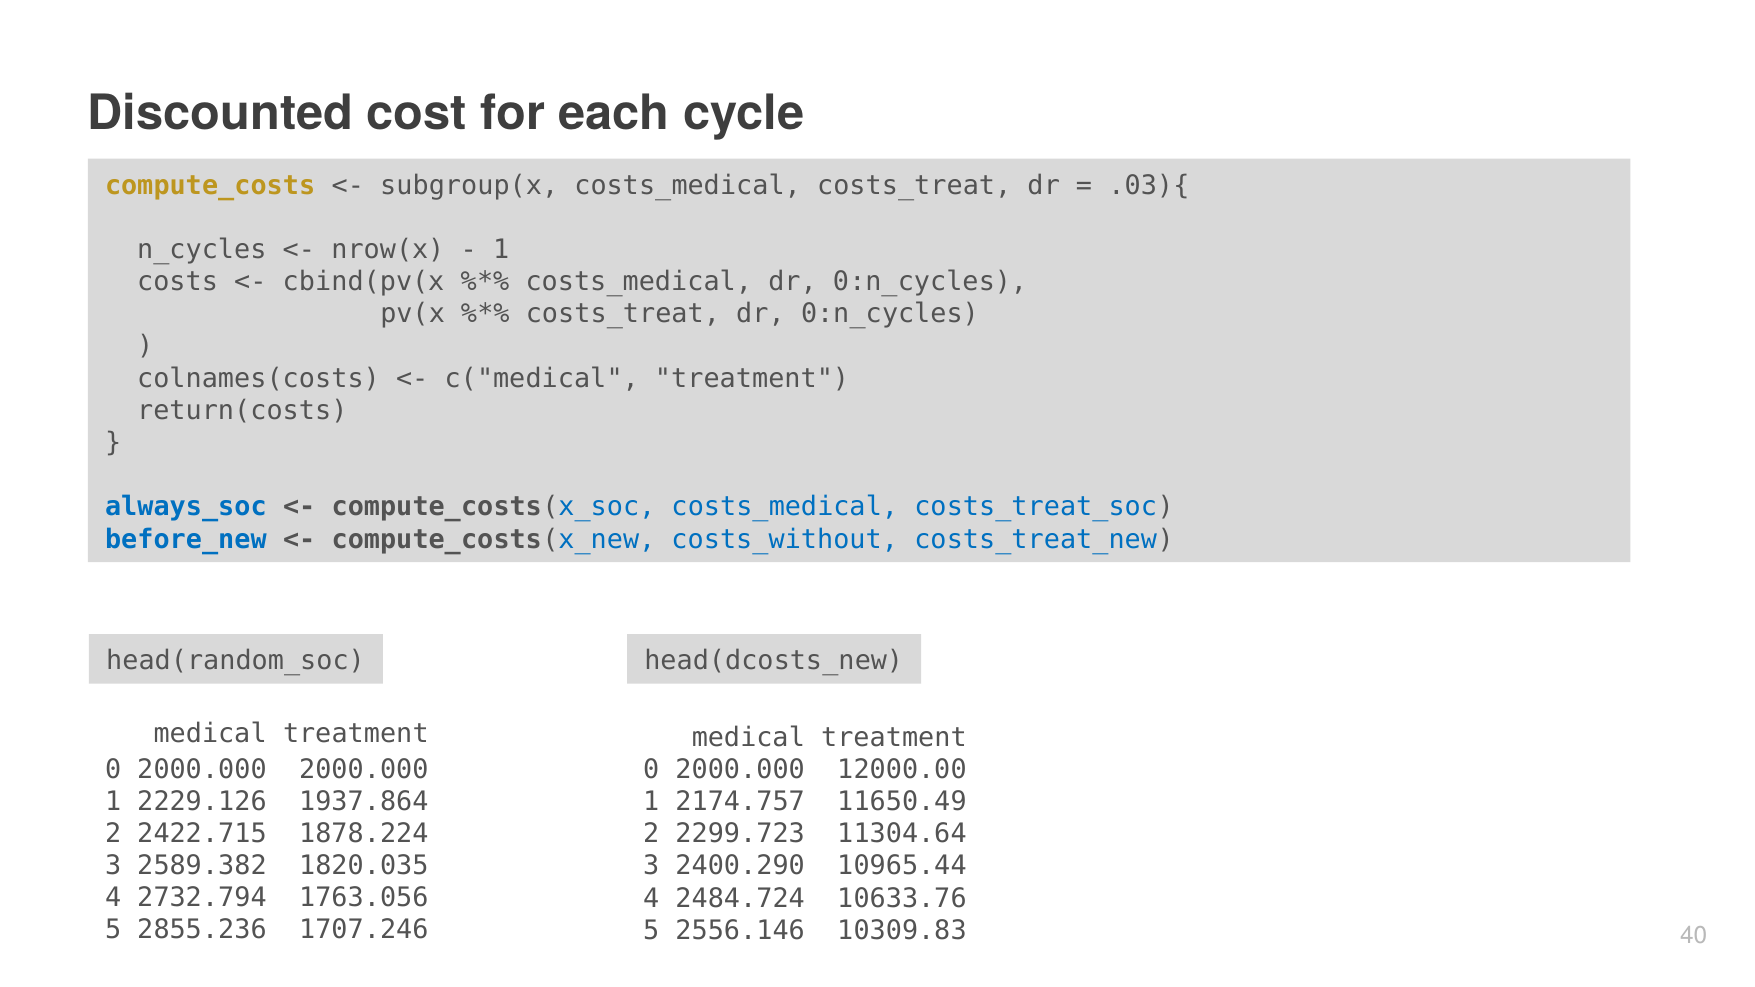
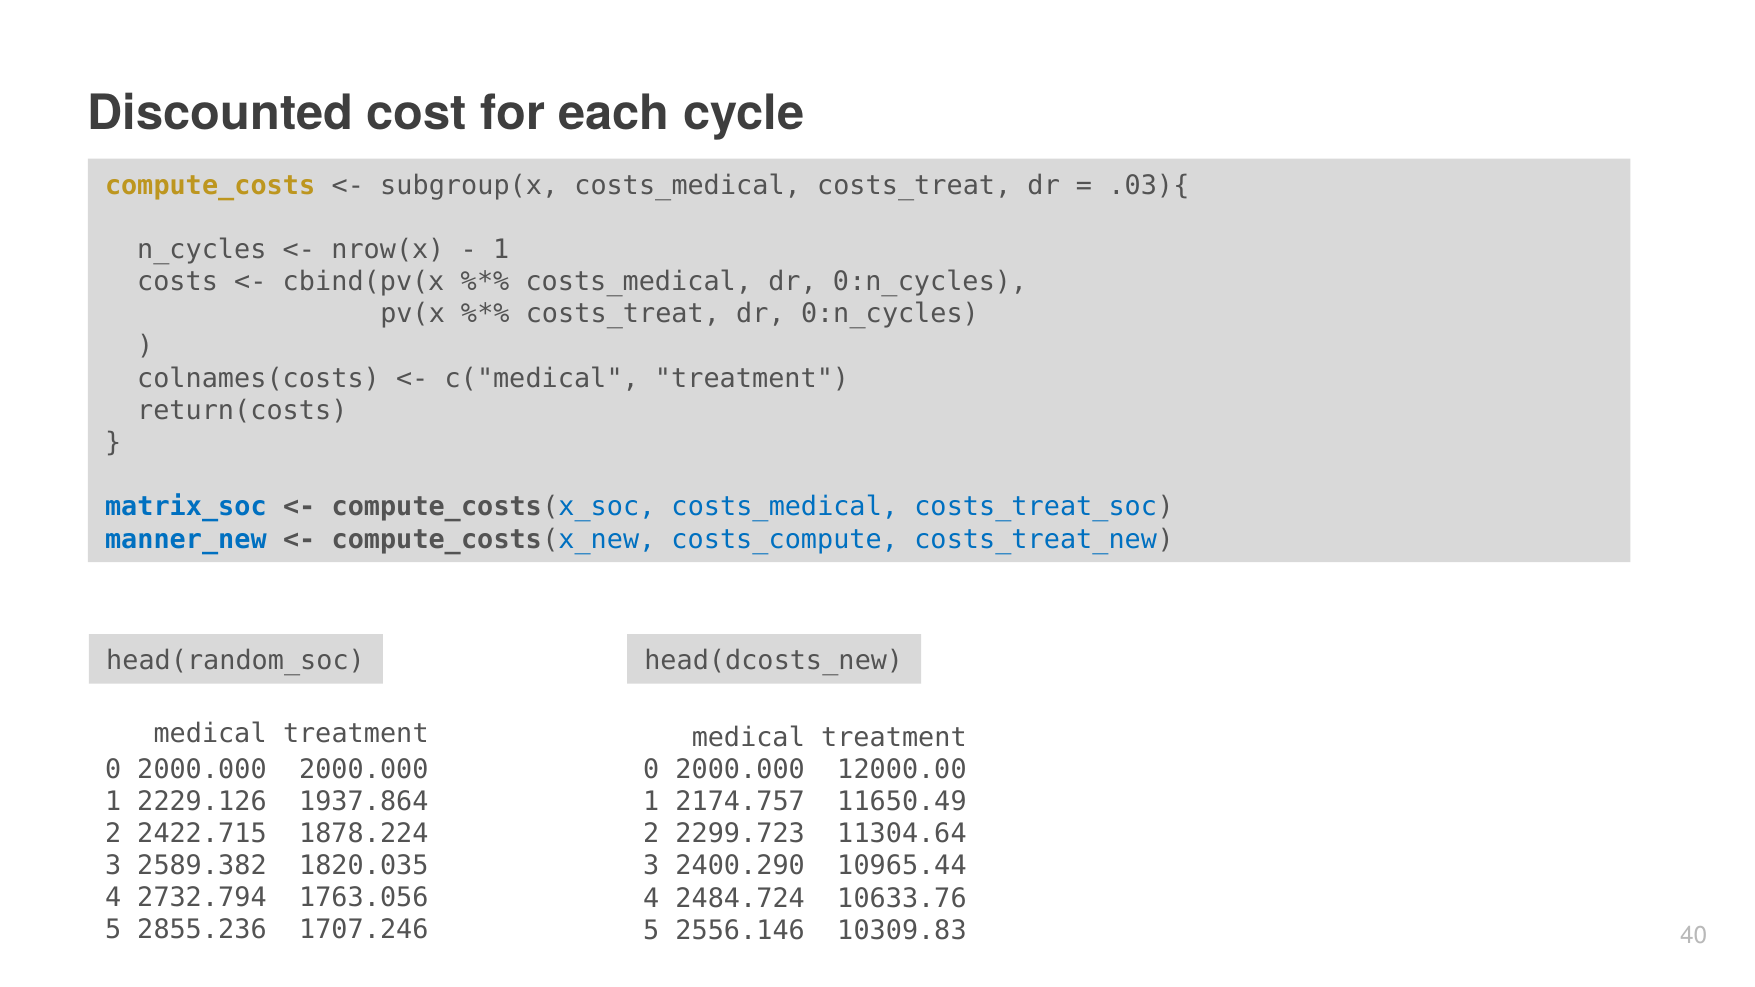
always_soc: always_soc -> matrix_soc
before_new: before_new -> manner_new
costs_without: costs_without -> costs_compute
